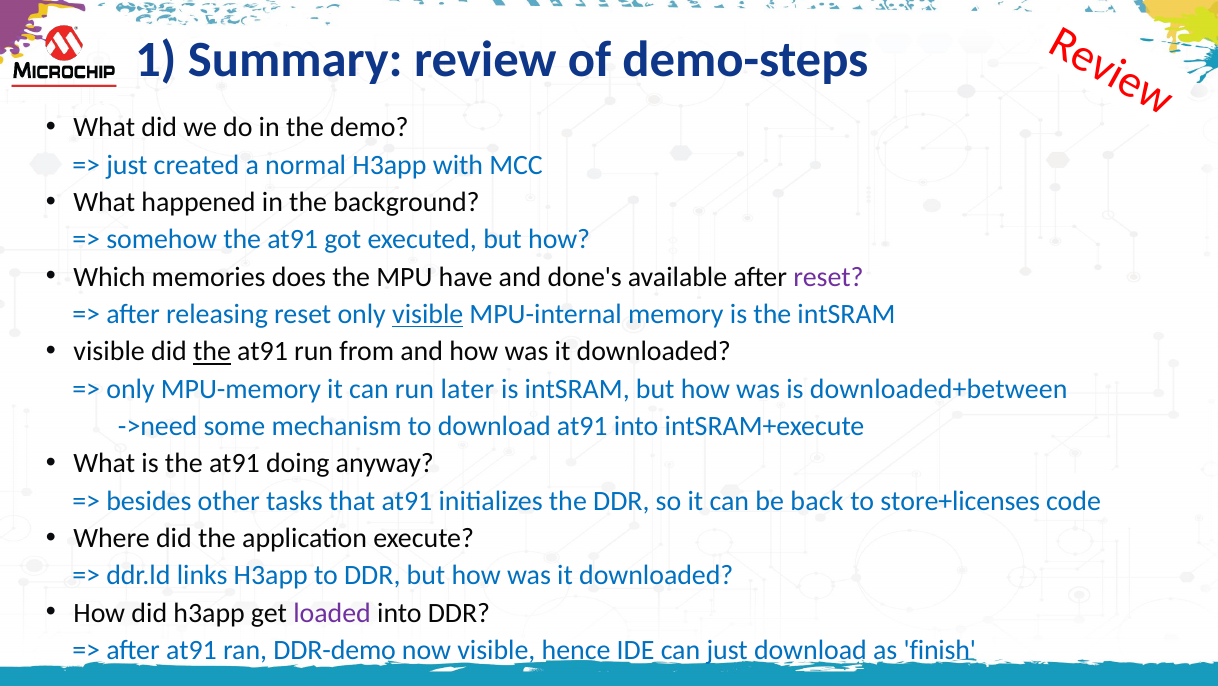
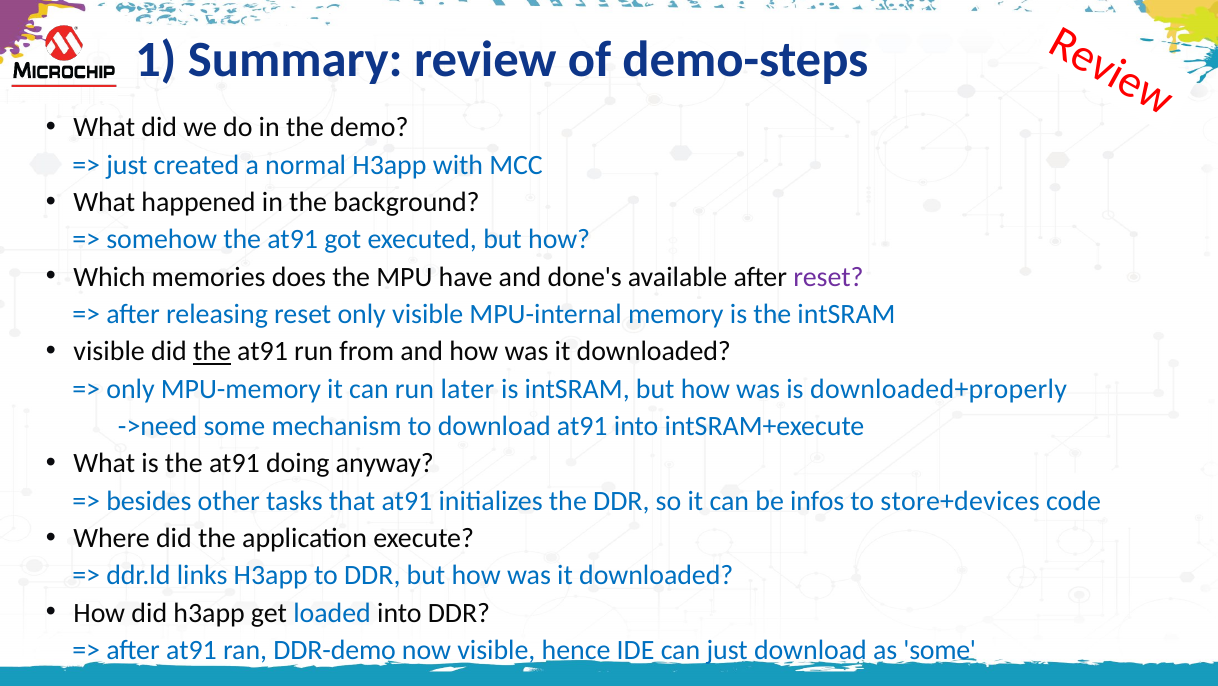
visible at (428, 314) underline: present -> none
downloaded+between: downloaded+between -> downloaded+properly
back: back -> infos
store+licenses: store+licenses -> store+devices
loaded colour: purple -> blue
as finish: finish -> some
